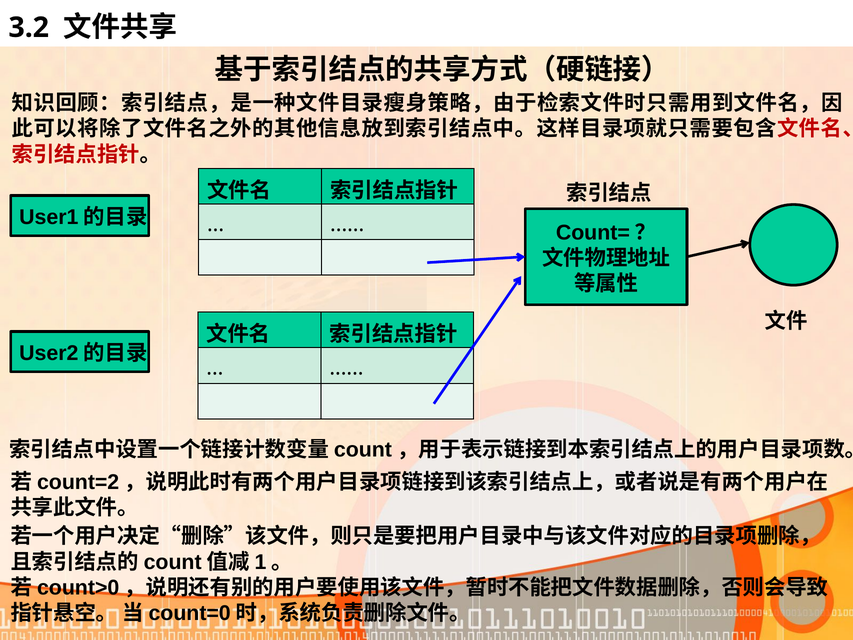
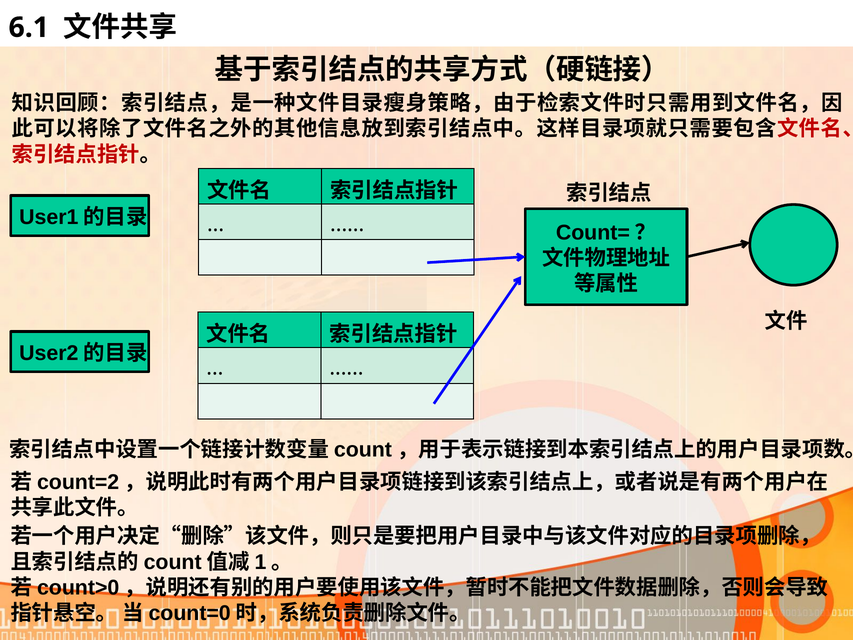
3.2: 3.2 -> 6.1
